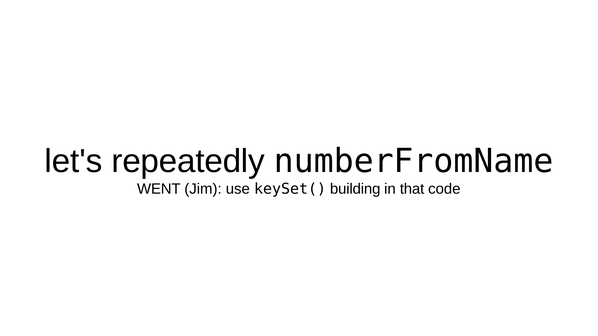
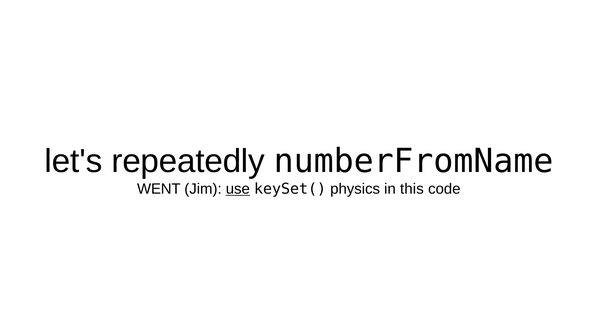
use underline: none -> present
building: building -> physics
that: that -> this
